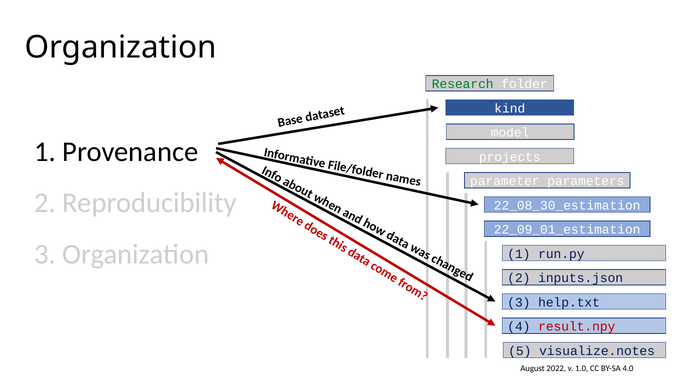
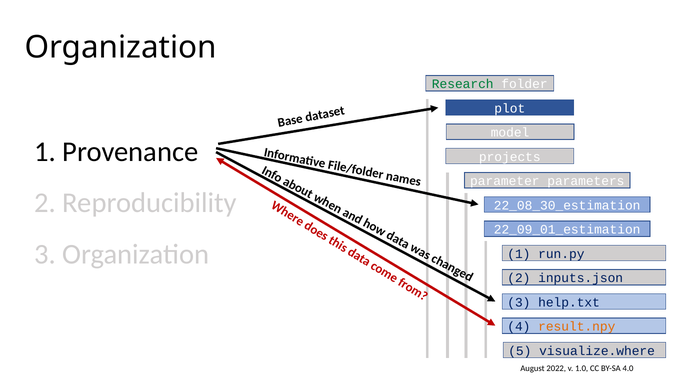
kind: kind -> plot
result.npy colour: red -> orange
visualize.notes: visualize.notes -> visualize.where
